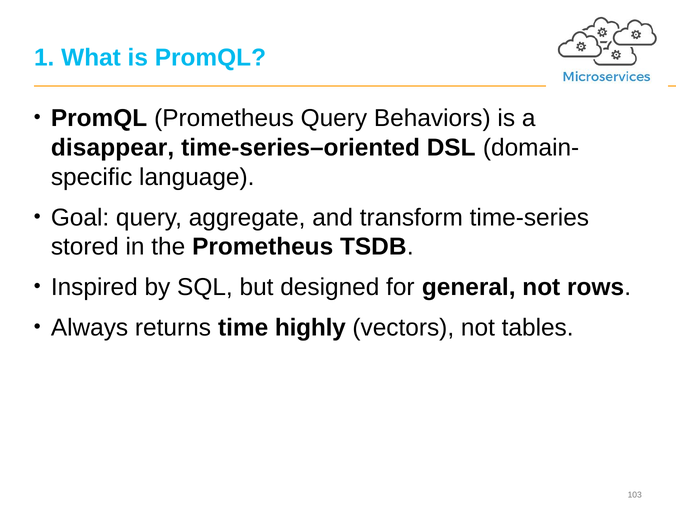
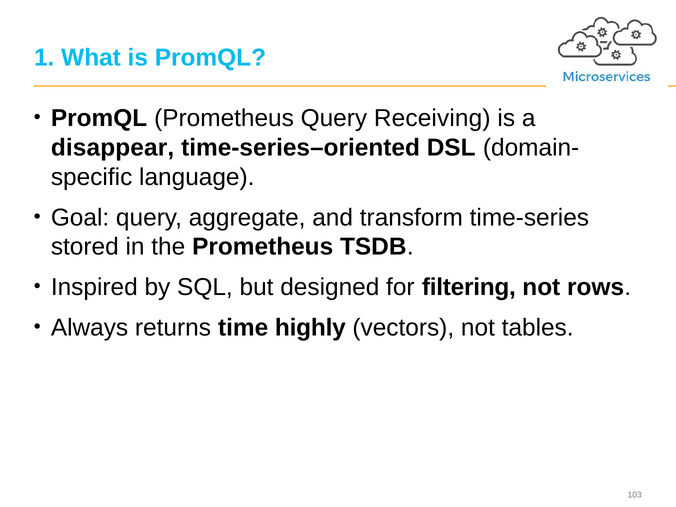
Behaviors: Behaviors -> Receiving
general: general -> filtering
